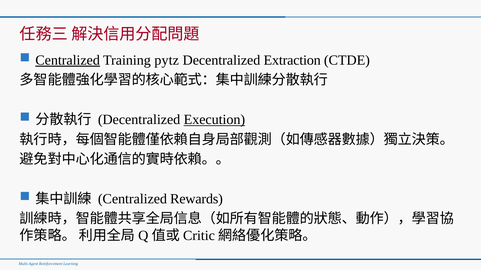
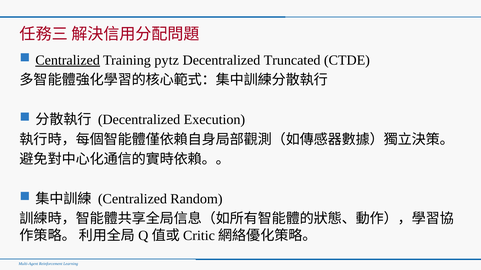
Extraction: Extraction -> Truncated
Execution underline: present -> none
Rewards: Rewards -> Random
